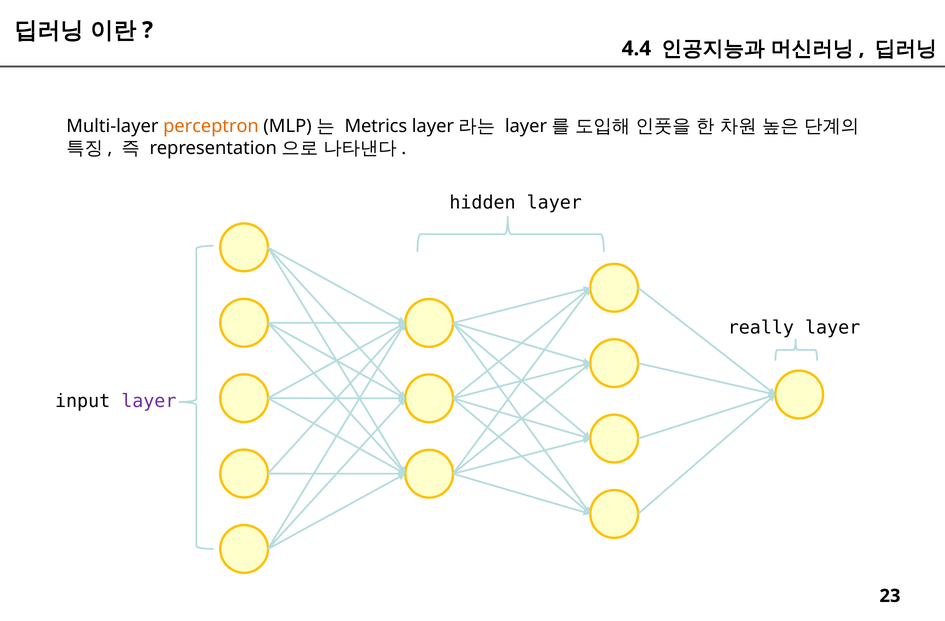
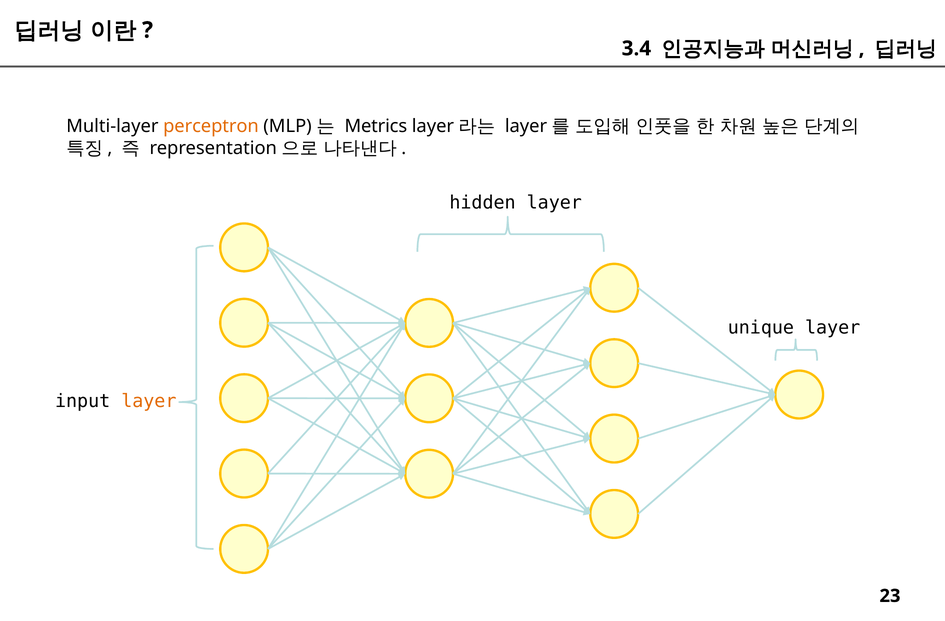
4.4: 4.4 -> 3.4
really: really -> unique
layer at (149, 401) colour: purple -> orange
